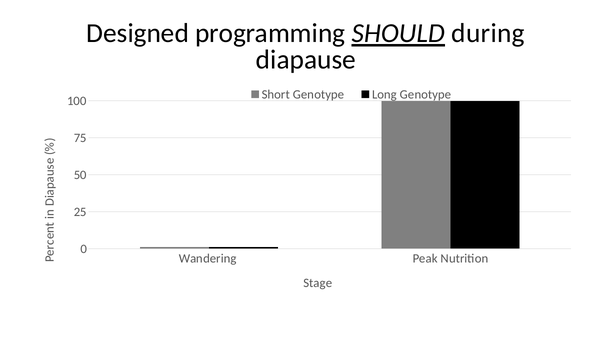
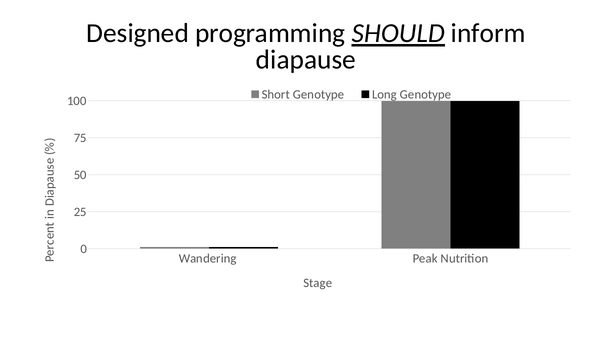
during: during -> inform
